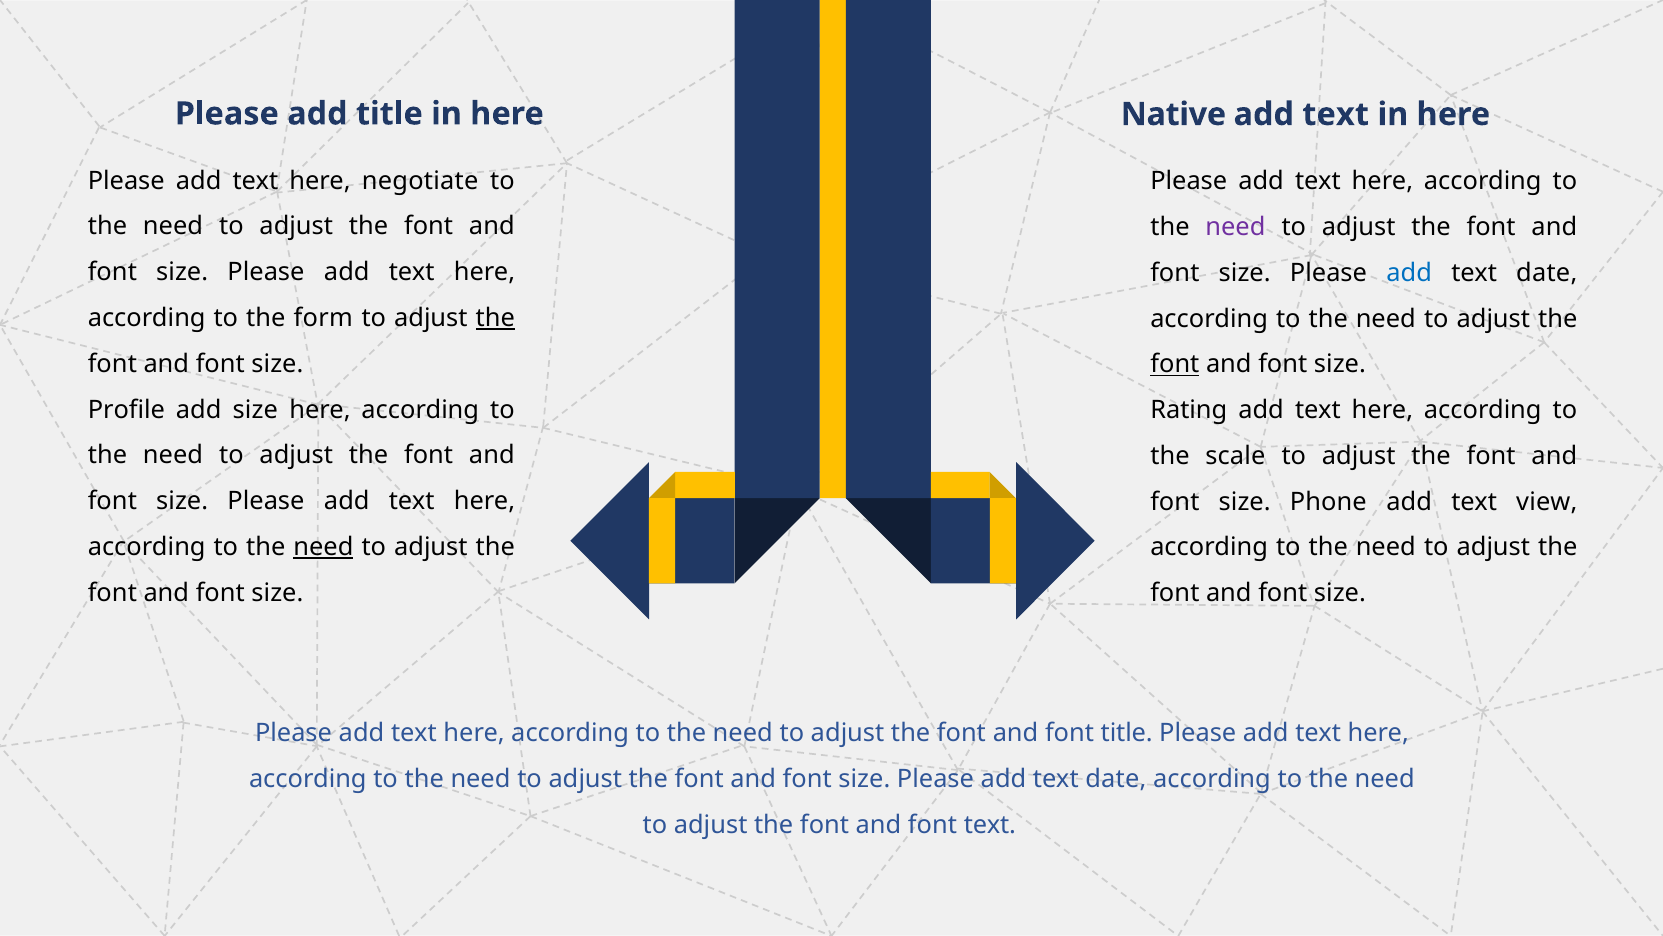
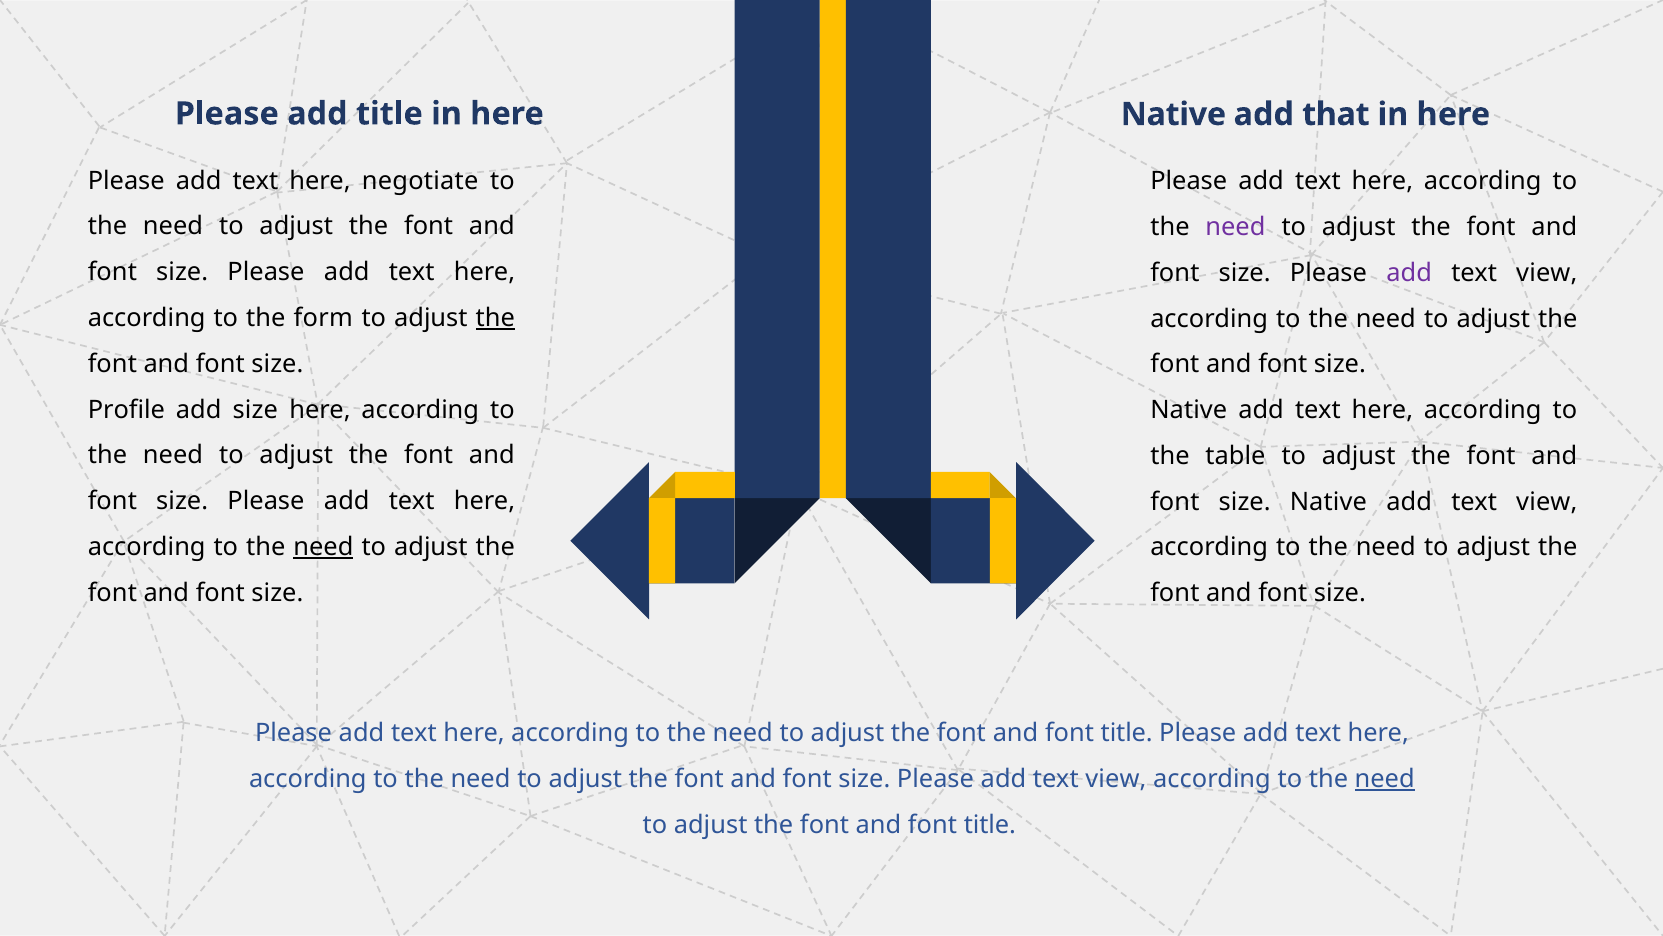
text at (1336, 114): text -> that
add at (1409, 273) colour: blue -> purple
date at (1547, 273): date -> view
font at (1175, 364) underline: present -> none
Rating at (1189, 410): Rating -> Native
scale: scale -> table
Phone at (1328, 502): Phone -> Native
date at (1116, 779): date -> view
need at (1385, 779) underline: none -> present
text at (990, 824): text -> title
